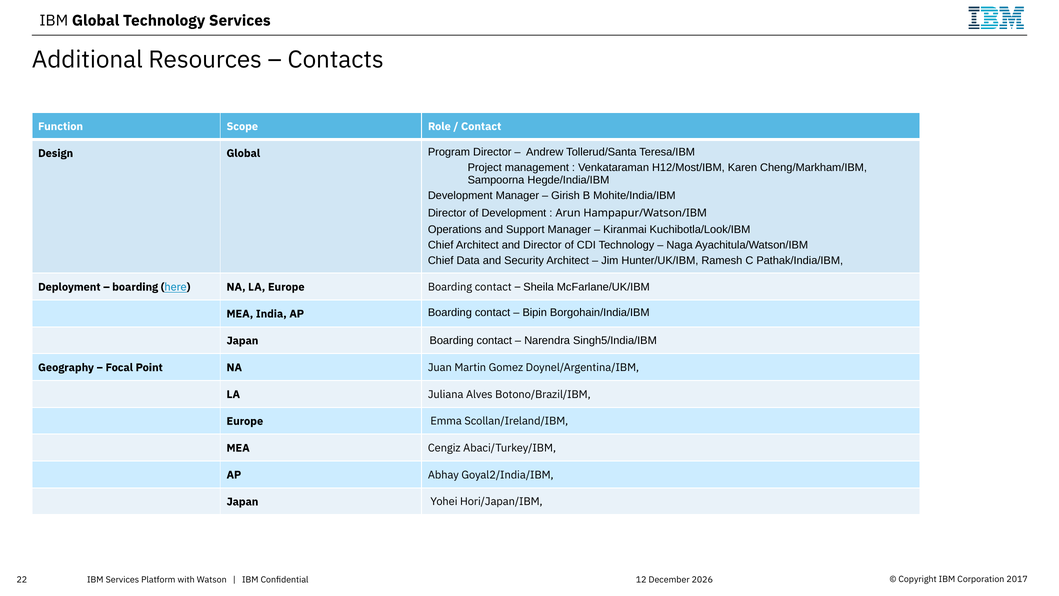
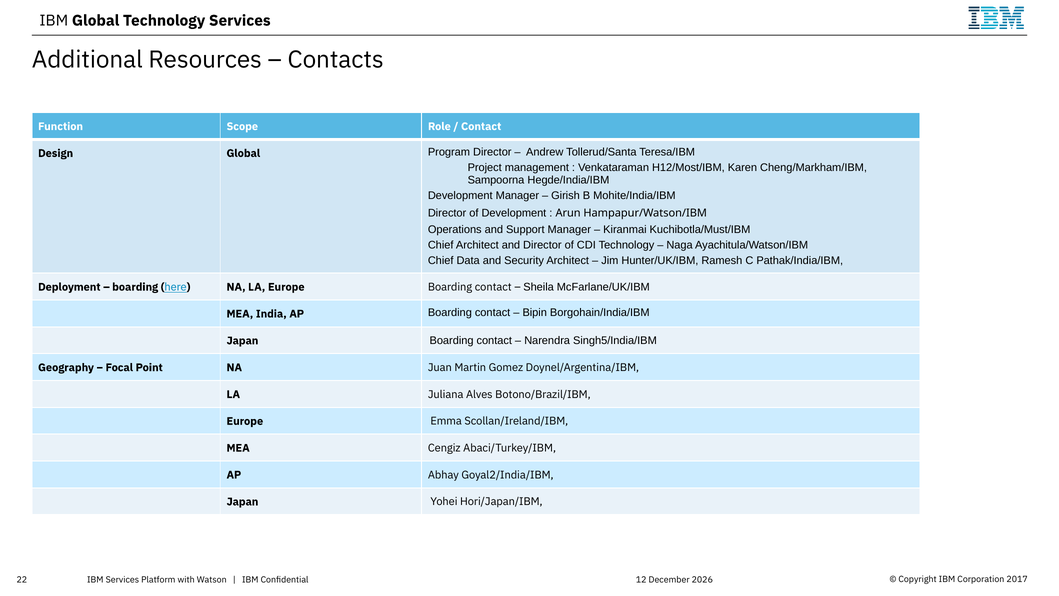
Kuchibotla/Look/IBM: Kuchibotla/Look/IBM -> Kuchibotla/Must/IBM
